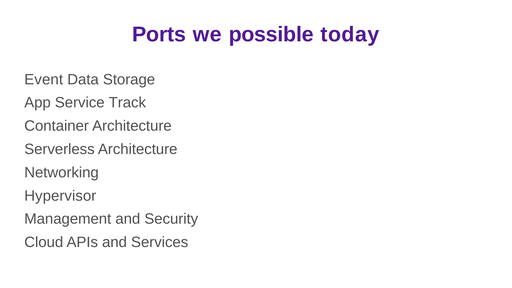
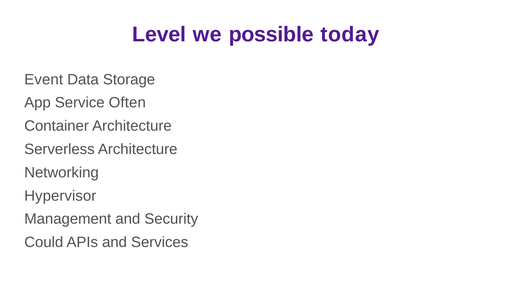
Ports: Ports -> Level
Track: Track -> Often
Cloud: Cloud -> Could
